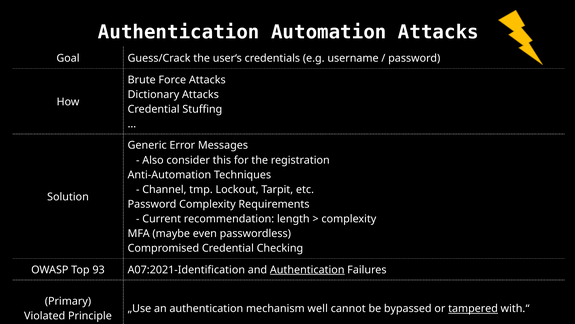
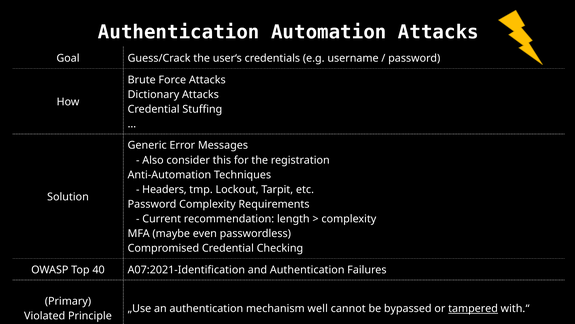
Channel: Channel -> Headers
93: 93 -> 40
Authentication at (307, 269) underline: present -> none
